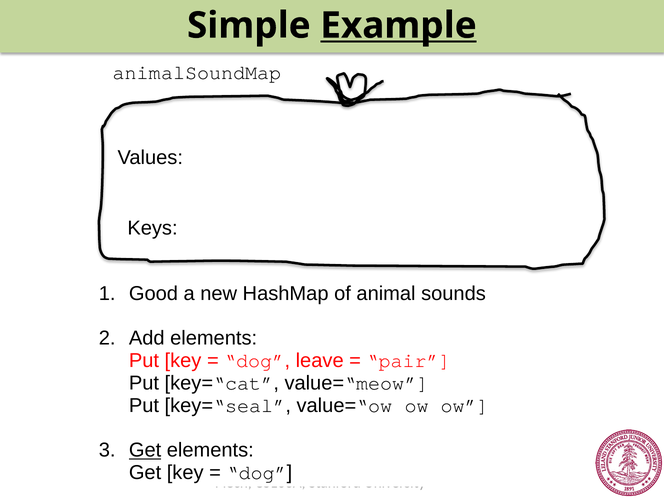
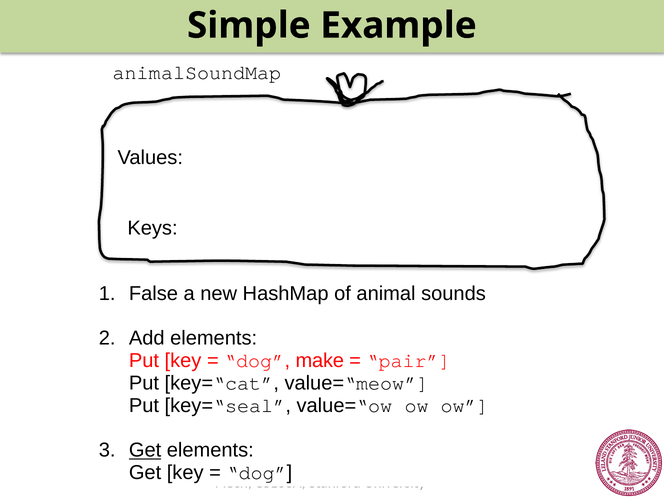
Example underline: present -> none
Good: Good -> False
leave: leave -> make
